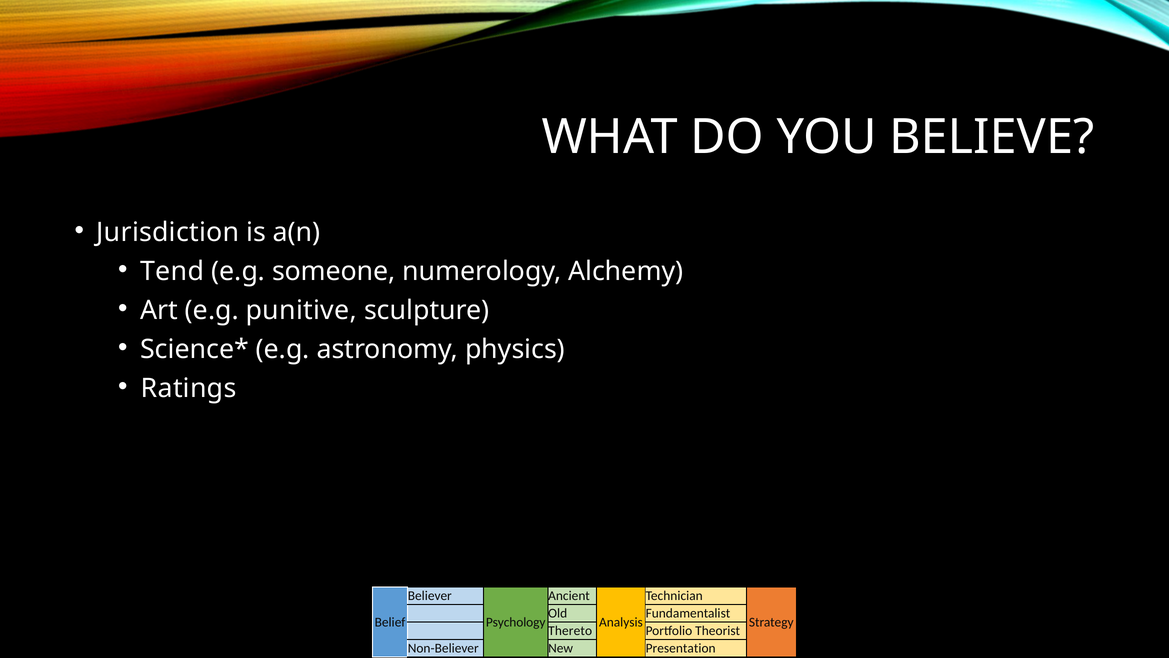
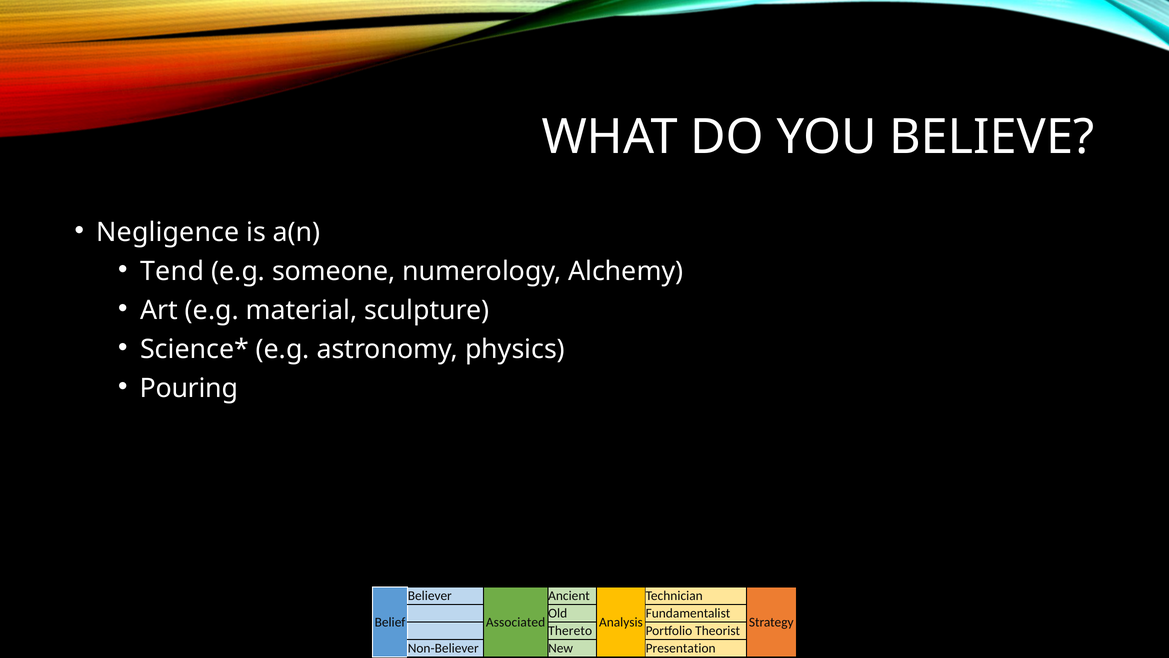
Jurisdiction: Jurisdiction -> Negligence
punitive: punitive -> material
Ratings: Ratings -> Pouring
Psychology: Psychology -> Associated
